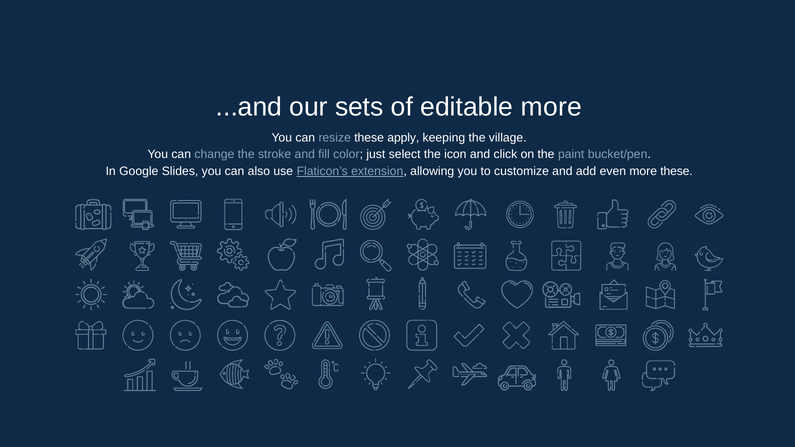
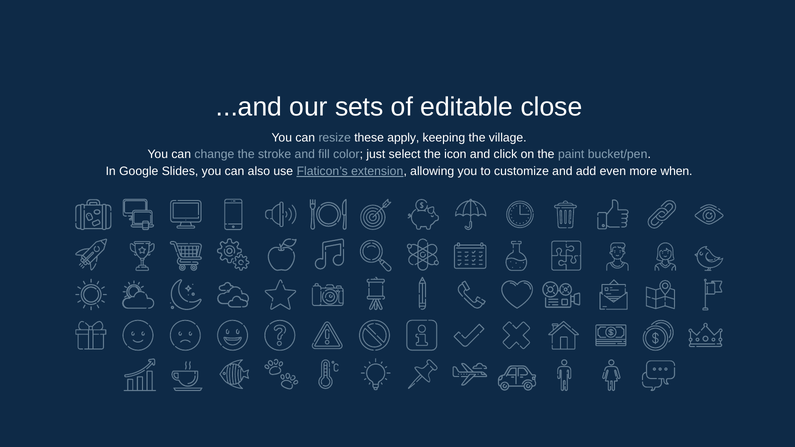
editable more: more -> close
more these: these -> when
